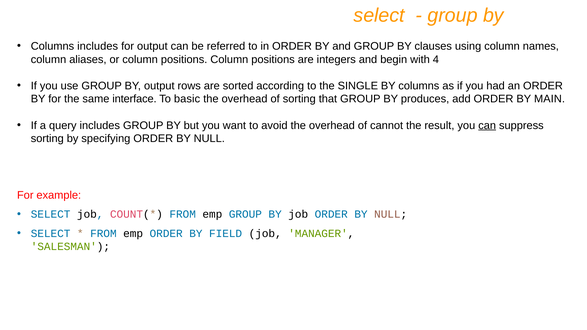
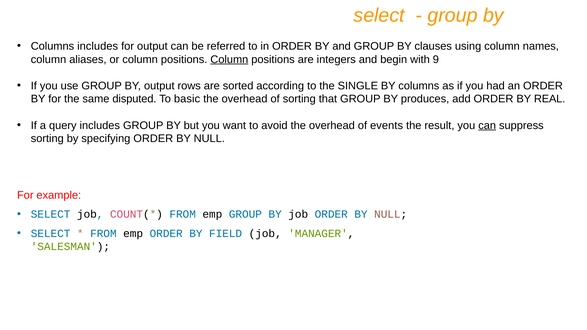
Column at (229, 59) underline: none -> present
4: 4 -> 9
interface: interface -> disputed
MAIN: MAIN -> REAL
cannot: cannot -> events
